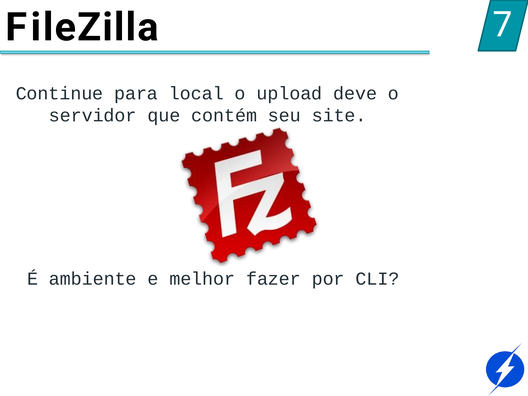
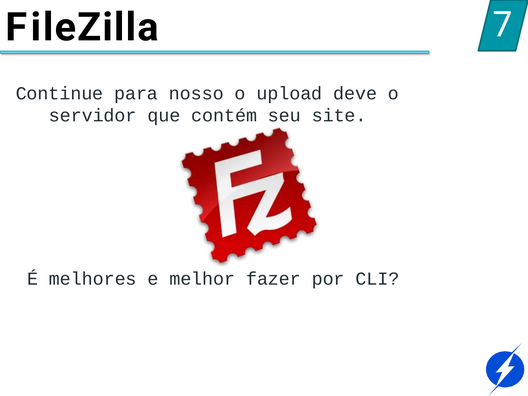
local: local -> nosso
ambiente: ambiente -> melhores
